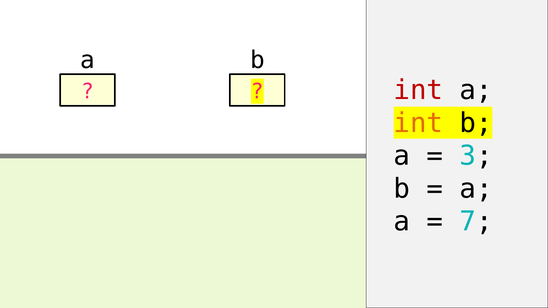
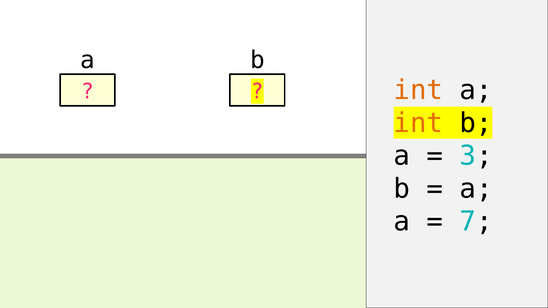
int at (418, 90) colour: red -> orange
